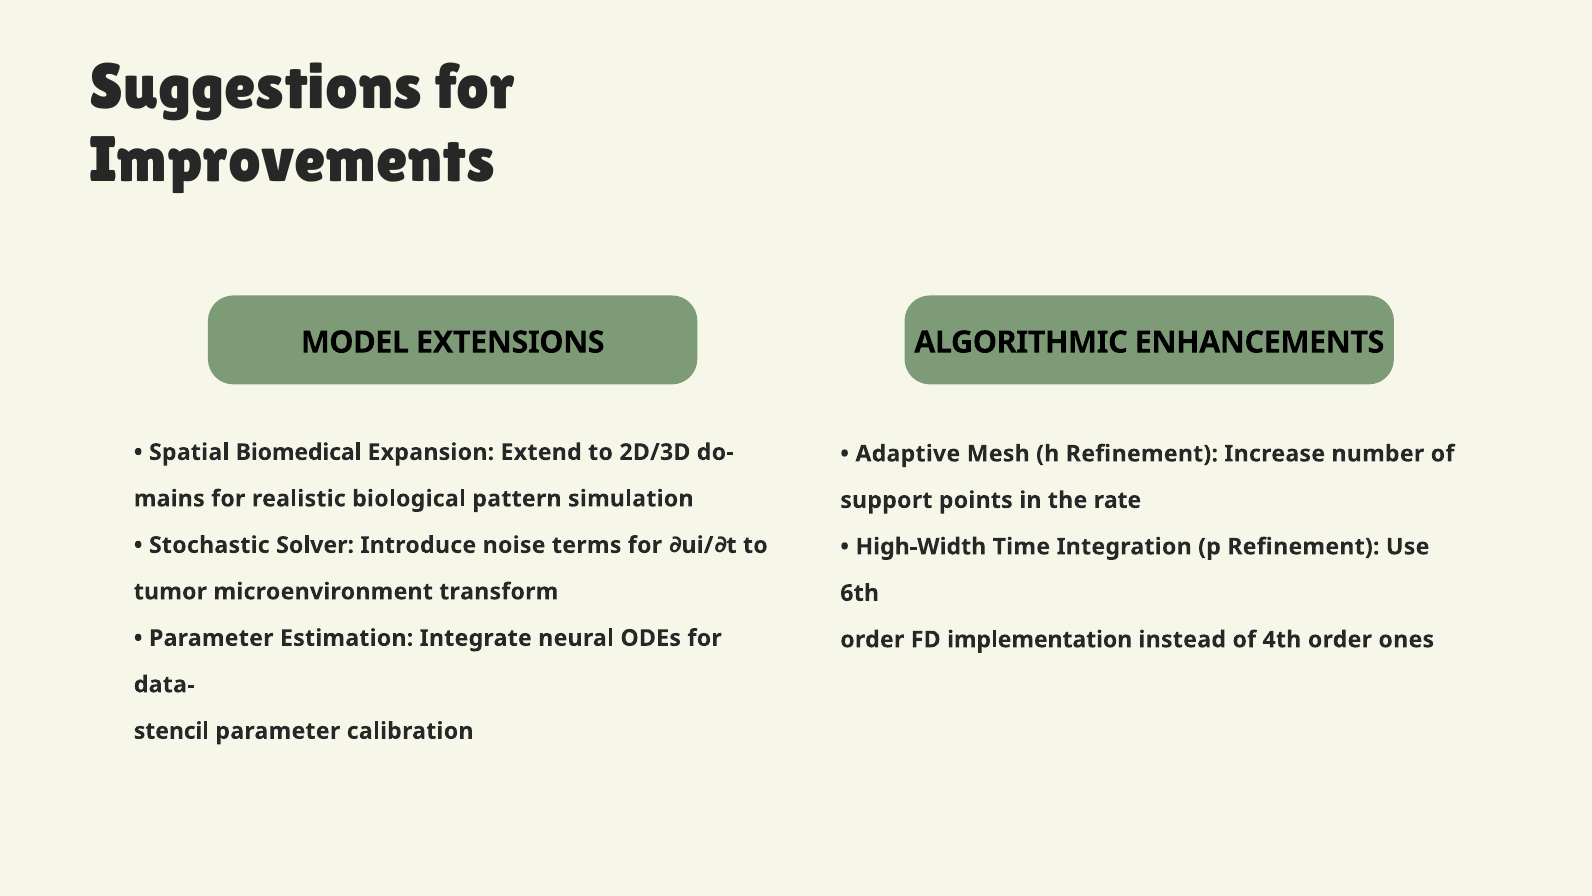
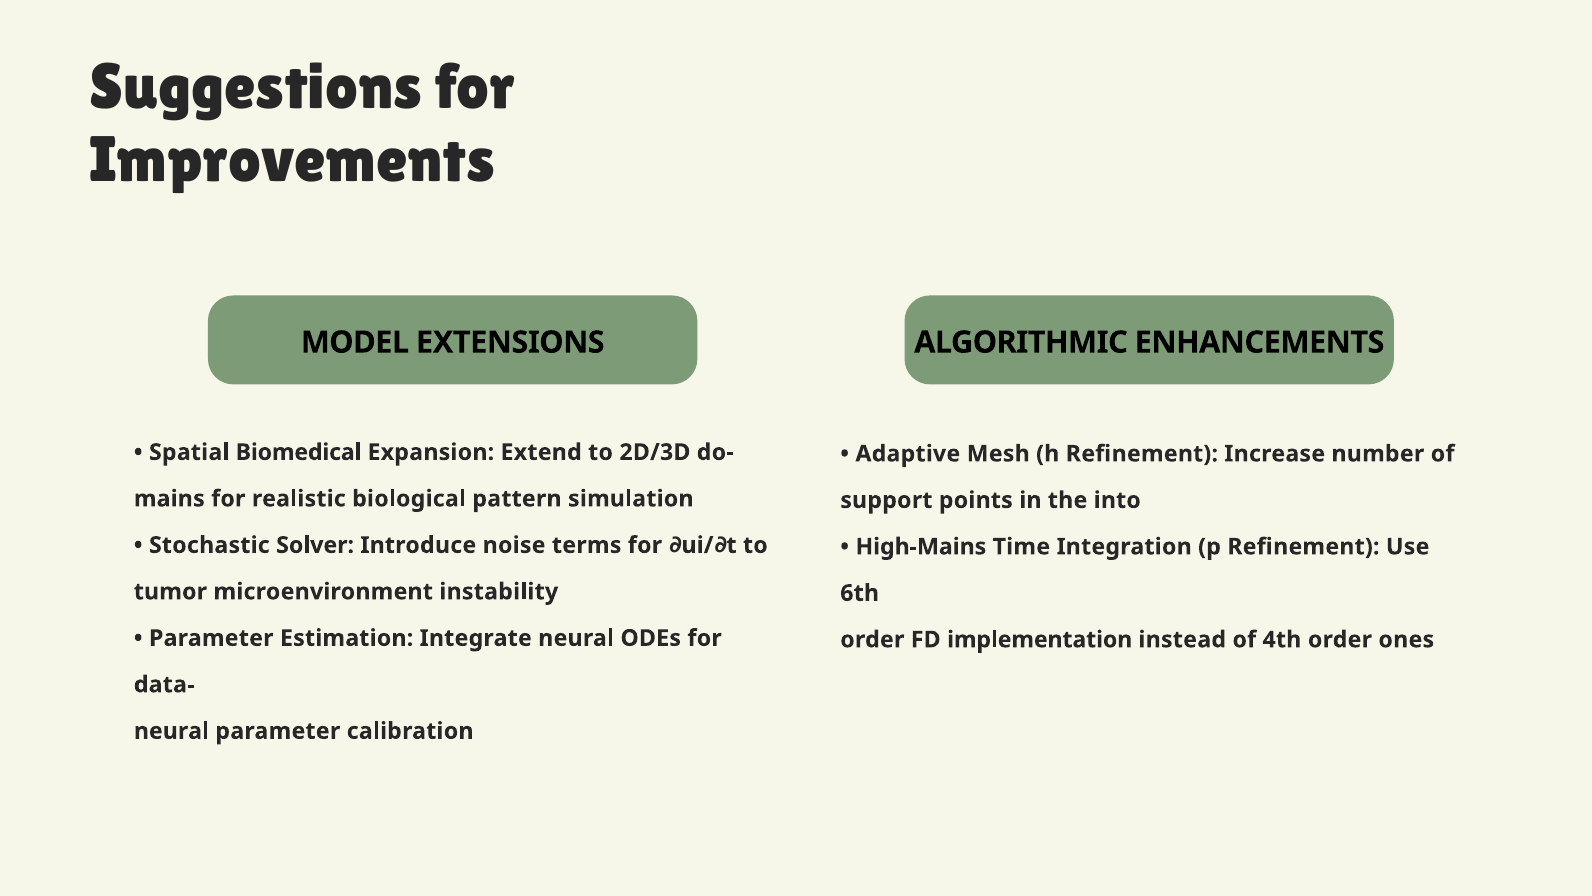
rate: rate -> into
High-Width: High-Width -> High-Mains
transform: transform -> instability
stencil at (171, 731): stencil -> neural
